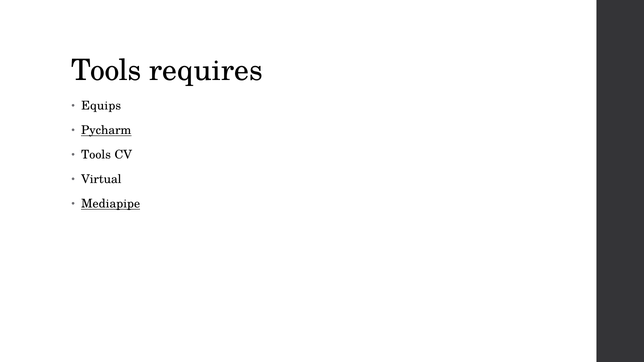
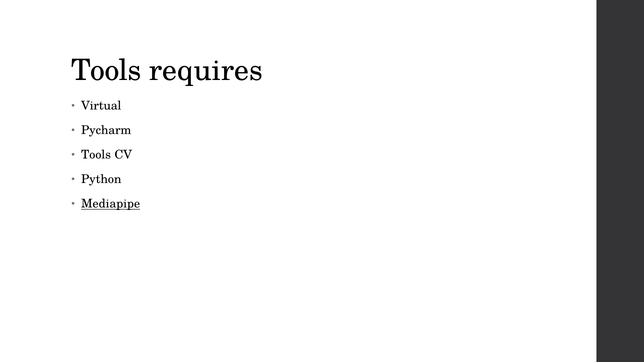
Equips: Equips -> Virtual
Pycharm underline: present -> none
Virtual: Virtual -> Python
